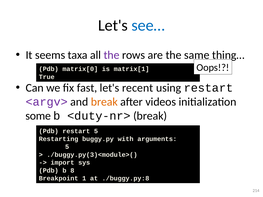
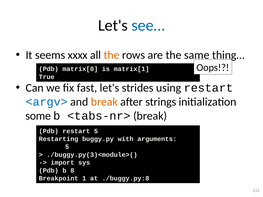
taxa: taxa -> xxxx
the at (112, 55) colour: purple -> orange
recent: recent -> strides
<argv> colour: purple -> blue
videos: videos -> strings
<duty-nr>: <duty-nr> -> <tabs-nr>
